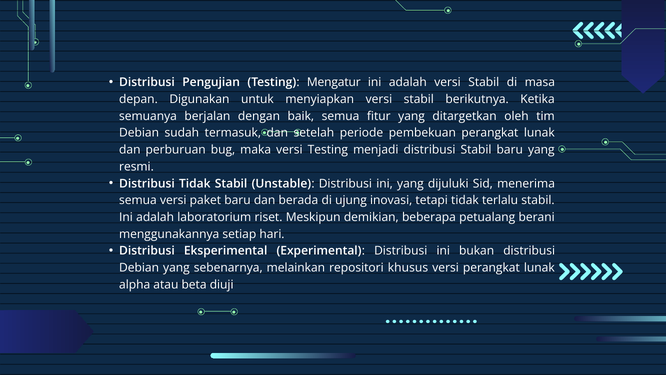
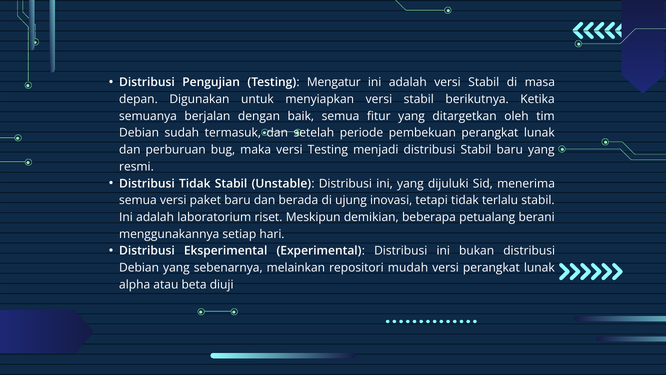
khusus: khusus -> mudah
